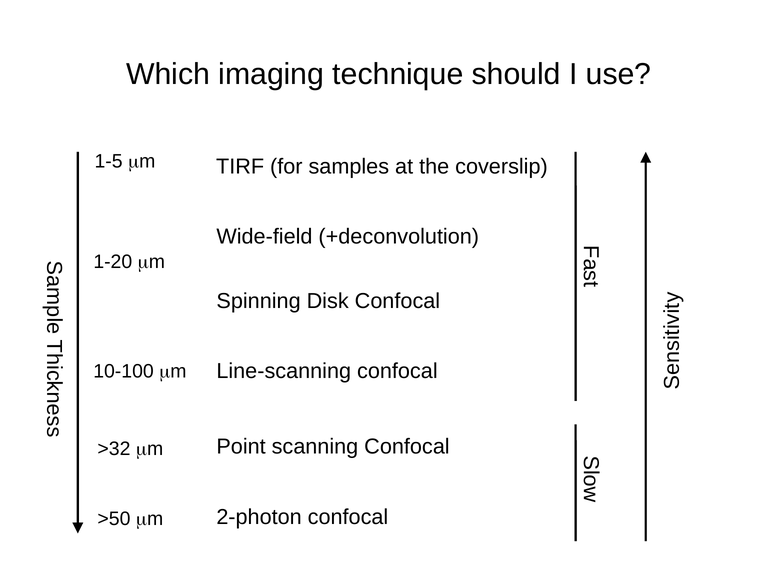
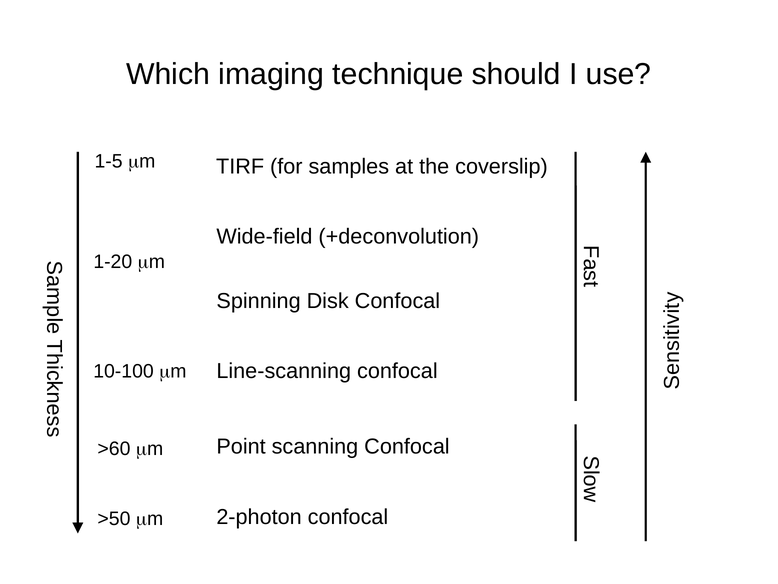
>32: >32 -> >60
